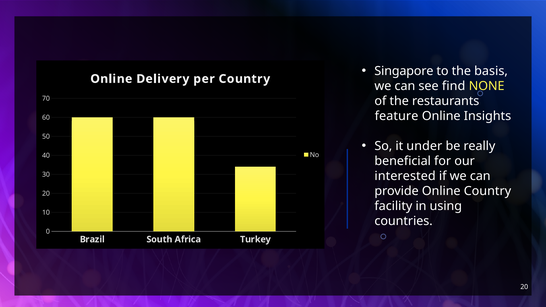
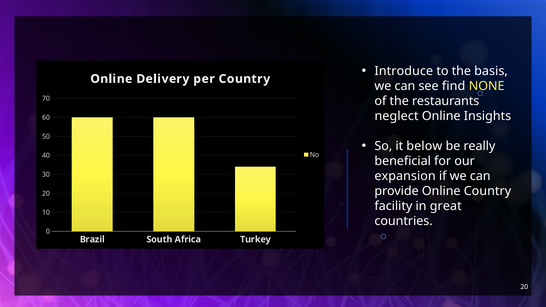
Singapore: Singapore -> Introduce
feature: feature -> neglect
under: under -> below
interested: interested -> expansion
using: using -> great
